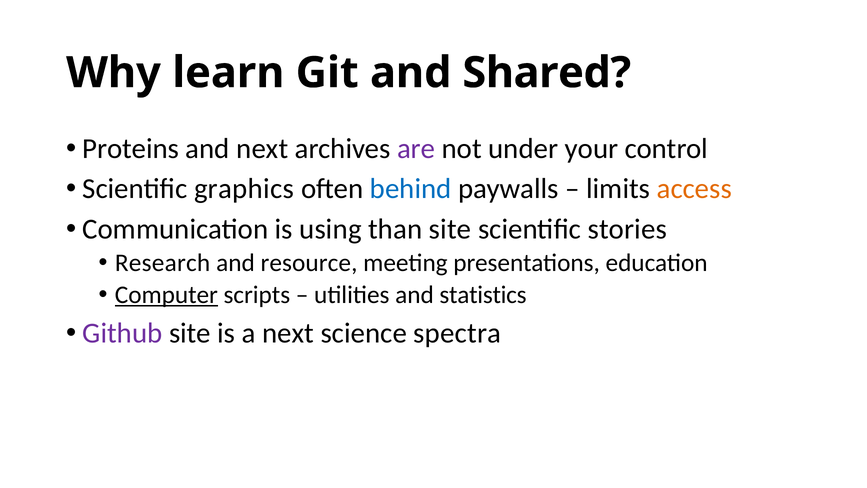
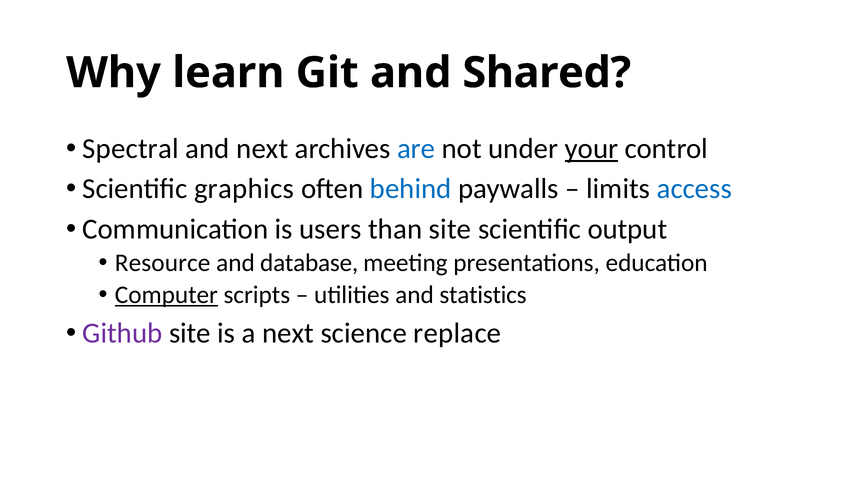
Proteins: Proteins -> Spectral
are colour: purple -> blue
your underline: none -> present
access colour: orange -> blue
using: using -> users
stories: stories -> output
Research: Research -> Resource
resource: resource -> database
spectra: spectra -> replace
